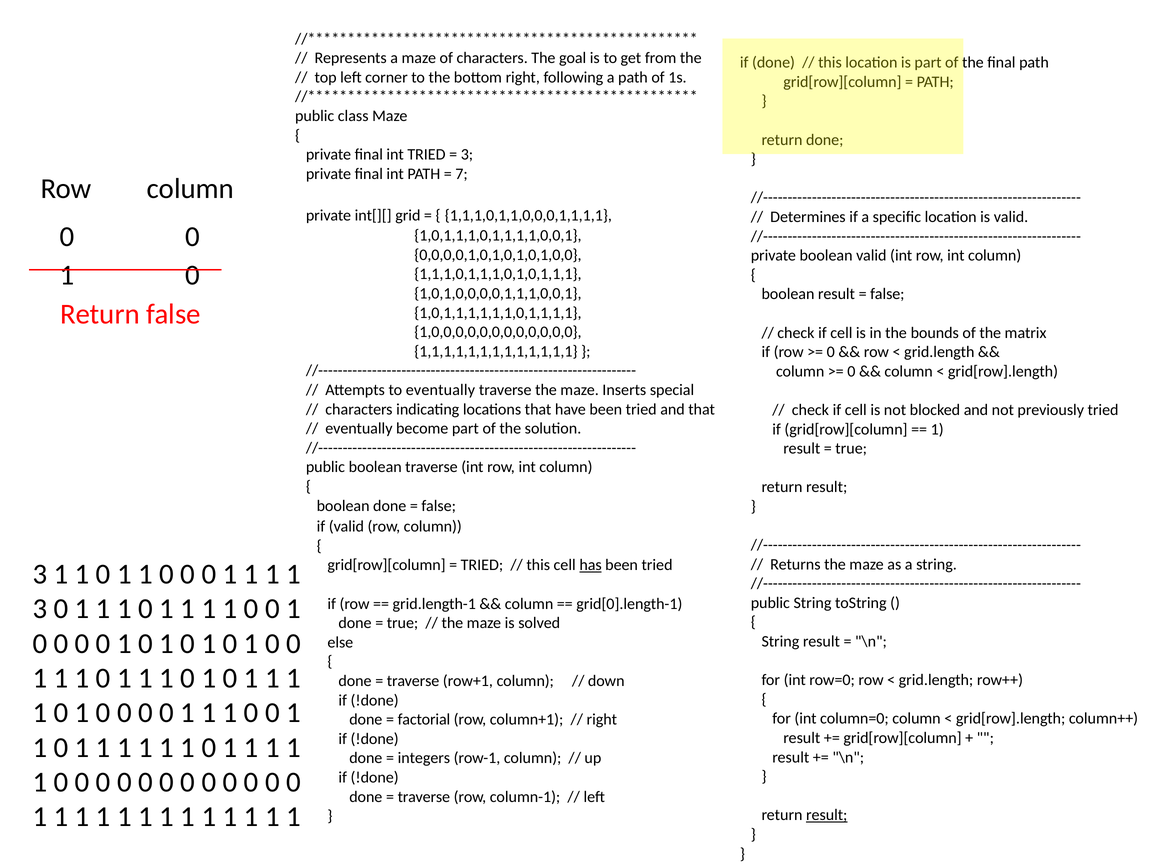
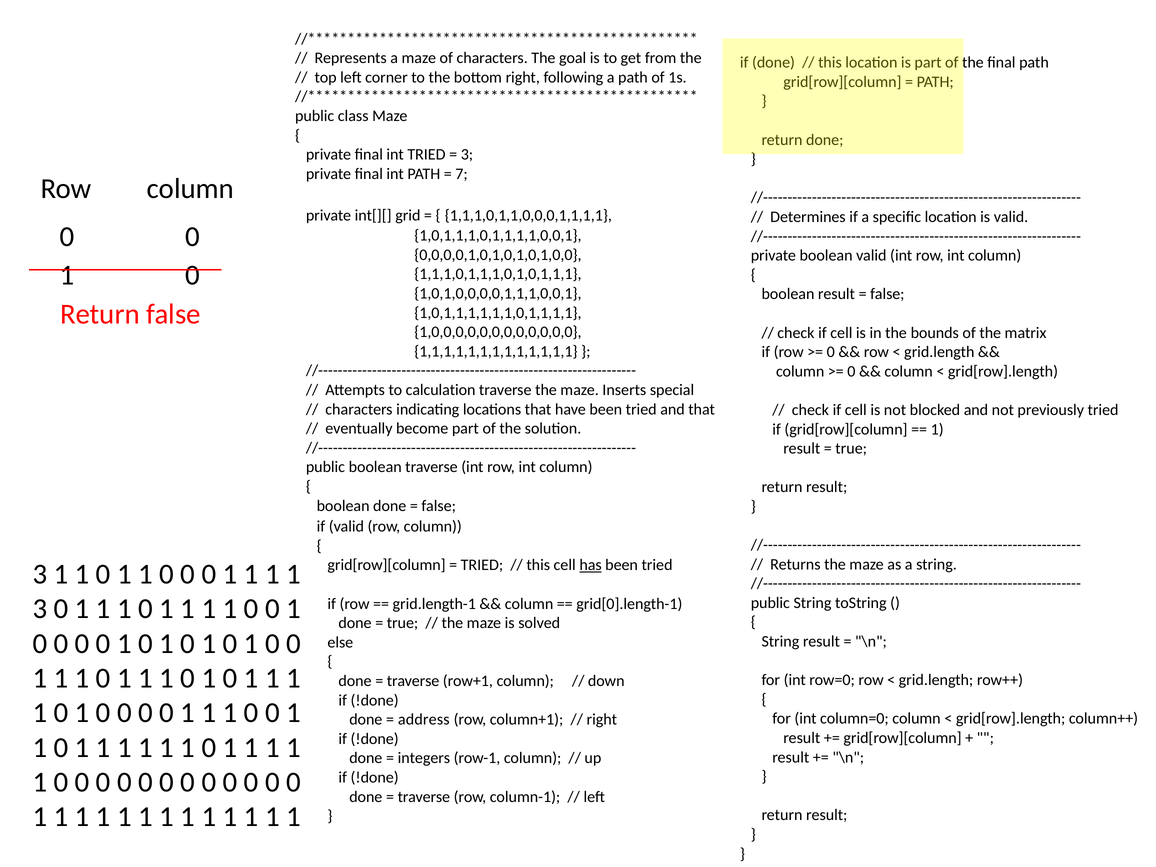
to eventually: eventually -> calculation
factorial: factorial -> address
result at (827, 815) underline: present -> none
